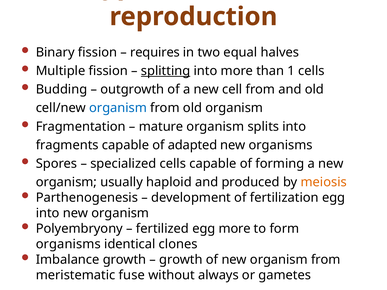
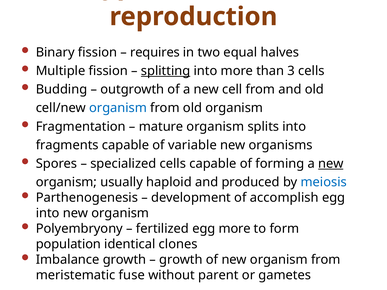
1: 1 -> 3
adapted: adapted -> variable
new at (331, 164) underline: none -> present
meiosis colour: orange -> blue
fertilization: fertilization -> accomplish
organisms at (68, 244): organisms -> population
always: always -> parent
